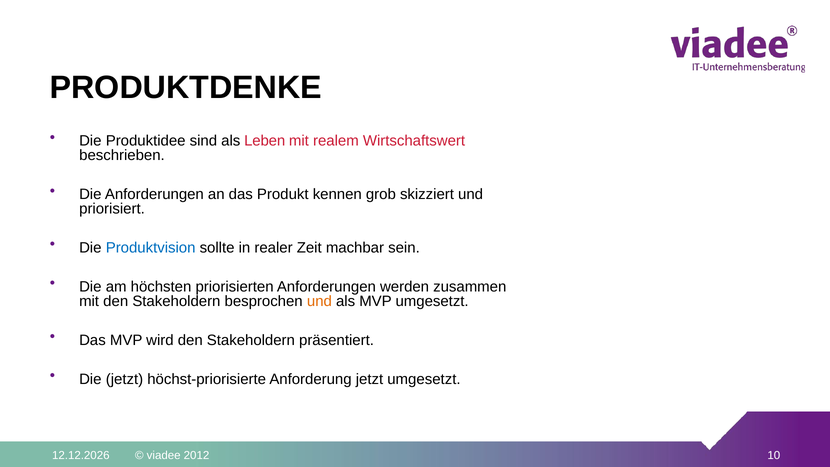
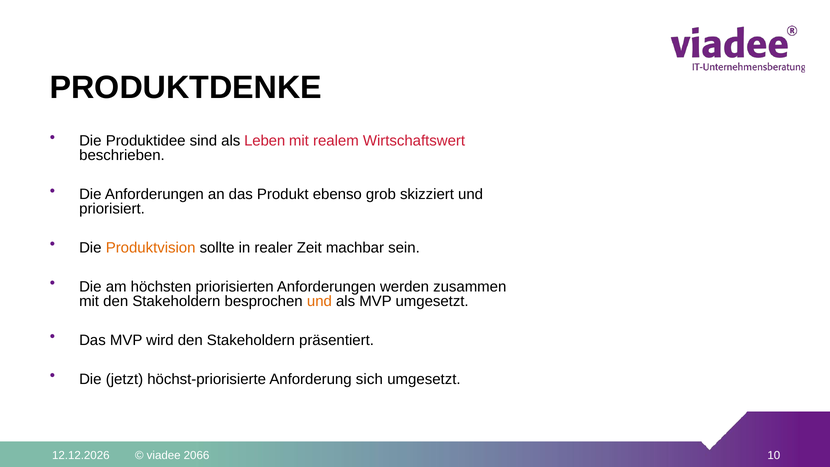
kennen: kennen -> ebenso
Produktvision colour: blue -> orange
Anforderung jetzt: jetzt -> sich
2012: 2012 -> 2066
